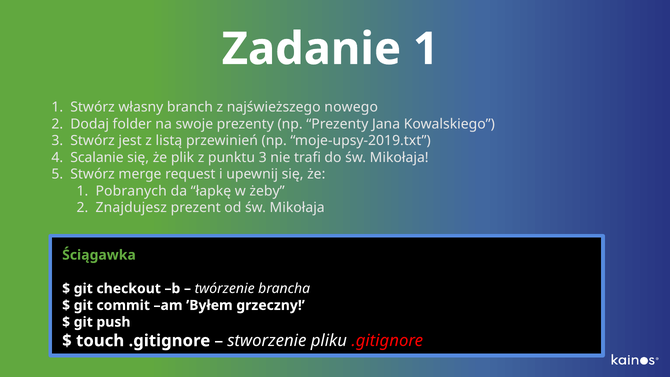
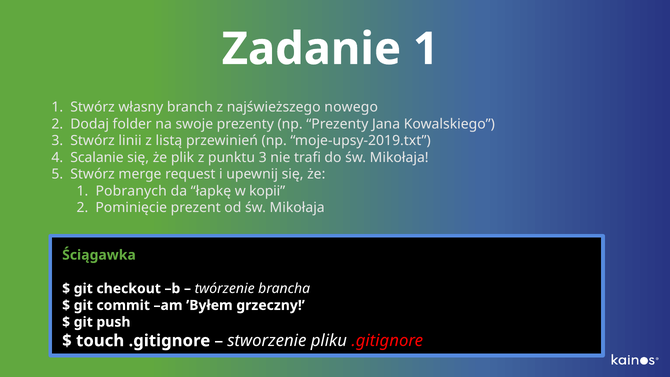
jest: jest -> linii
żeby: żeby -> kopii
Znajdujesz: Znajdujesz -> Pominięcie
